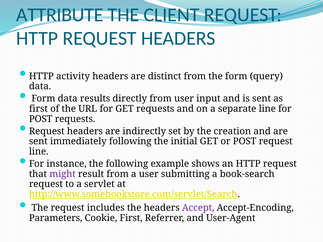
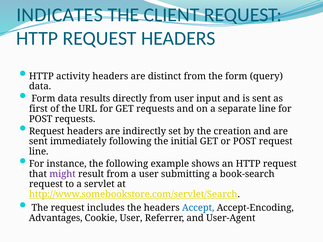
ATTRIBUTE: ATTRIBUTE -> INDICATES
Accept colour: purple -> blue
Parameters: Parameters -> Advantages
Cookie First: First -> User
